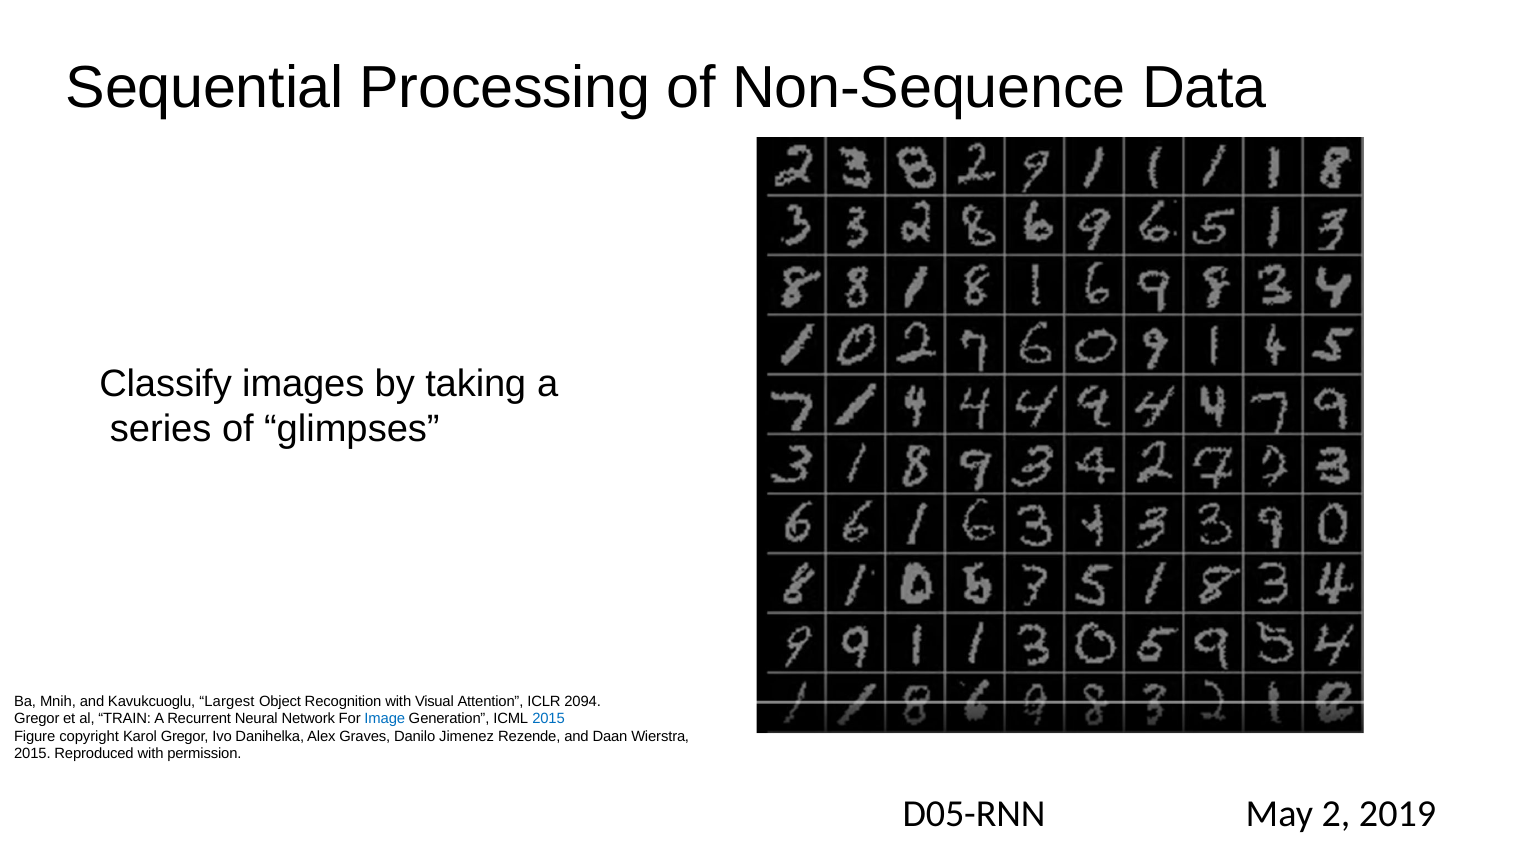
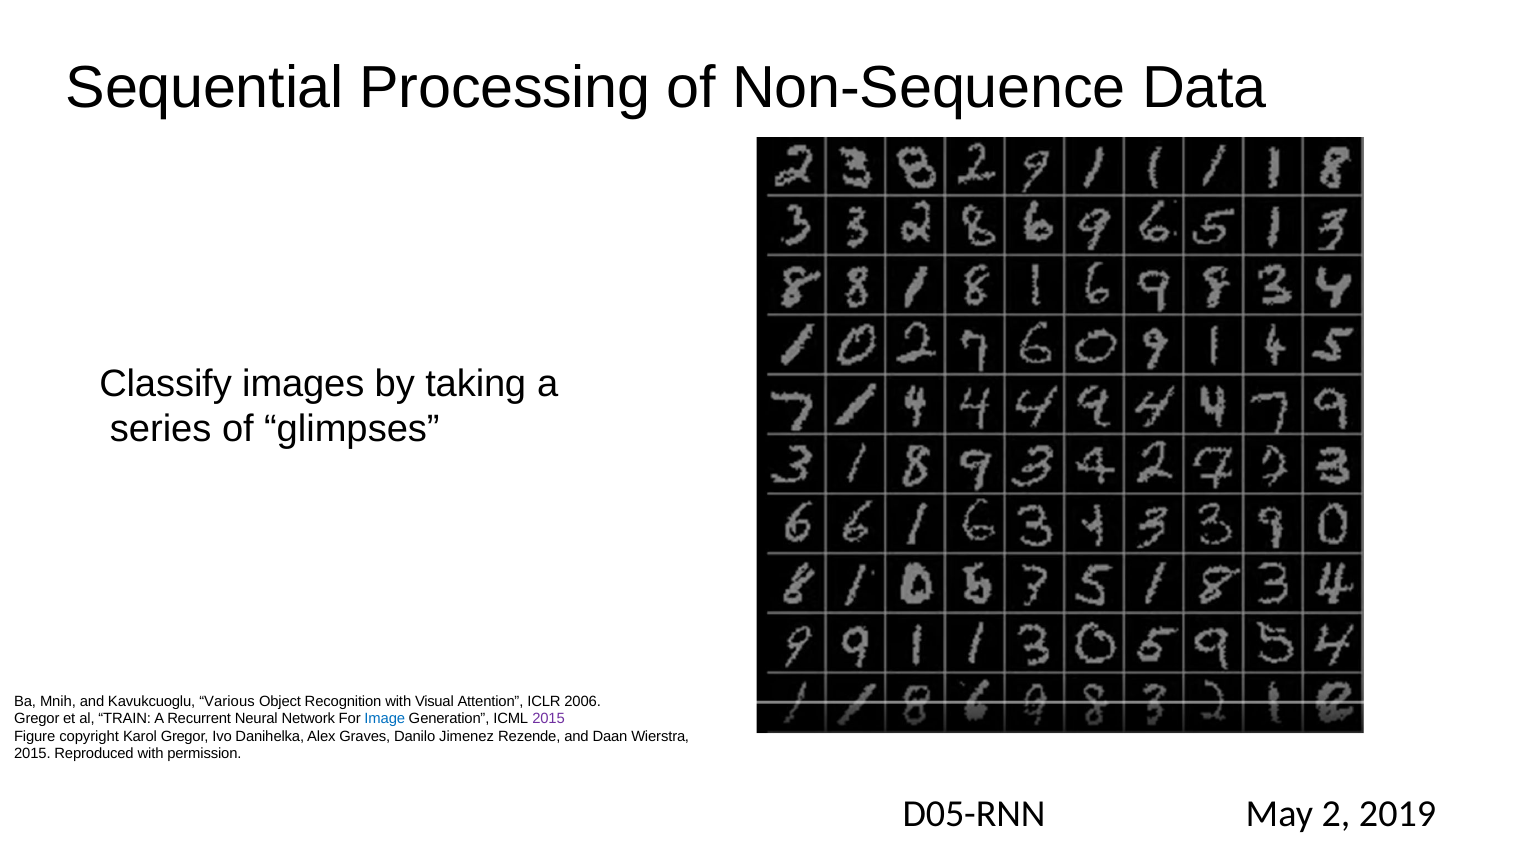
Largest: Largest -> Various
2094: 2094 -> 2006
2015 at (549, 719) colour: blue -> purple
